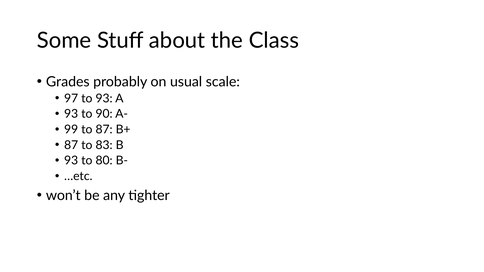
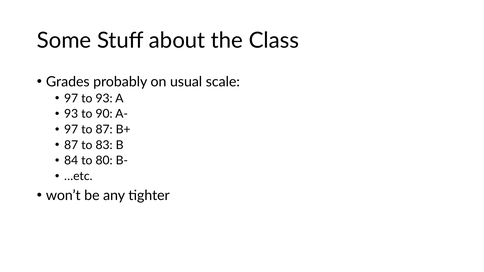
99 at (71, 130): 99 -> 97
93 at (71, 161): 93 -> 84
